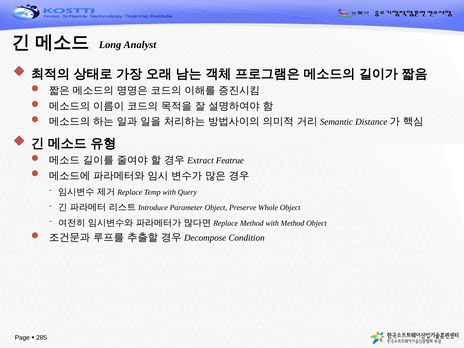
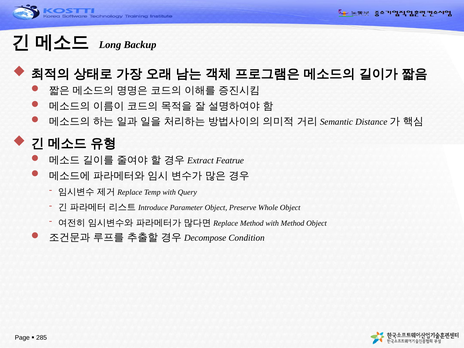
Analyst: Analyst -> Backup
